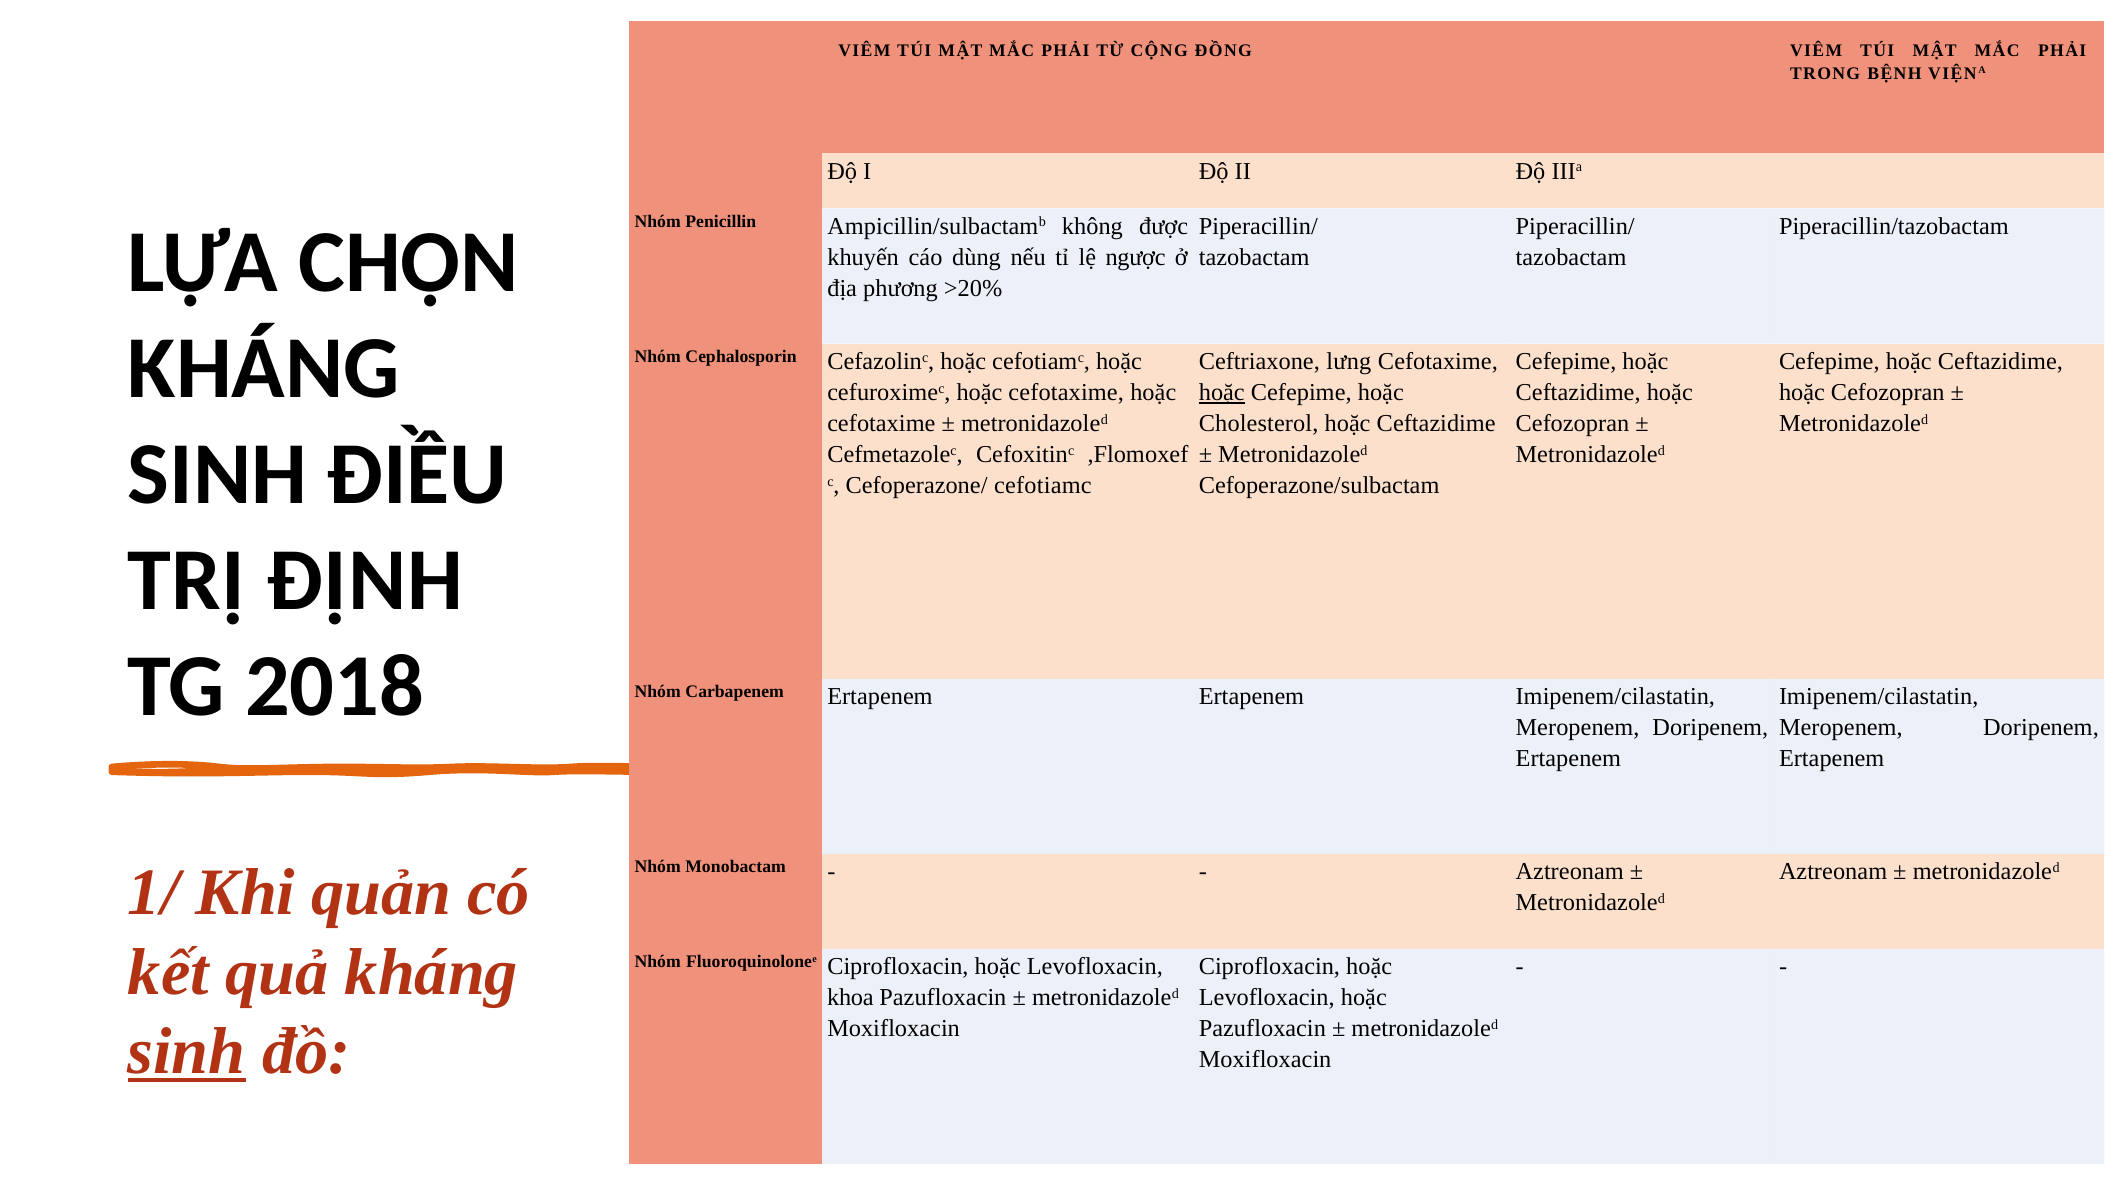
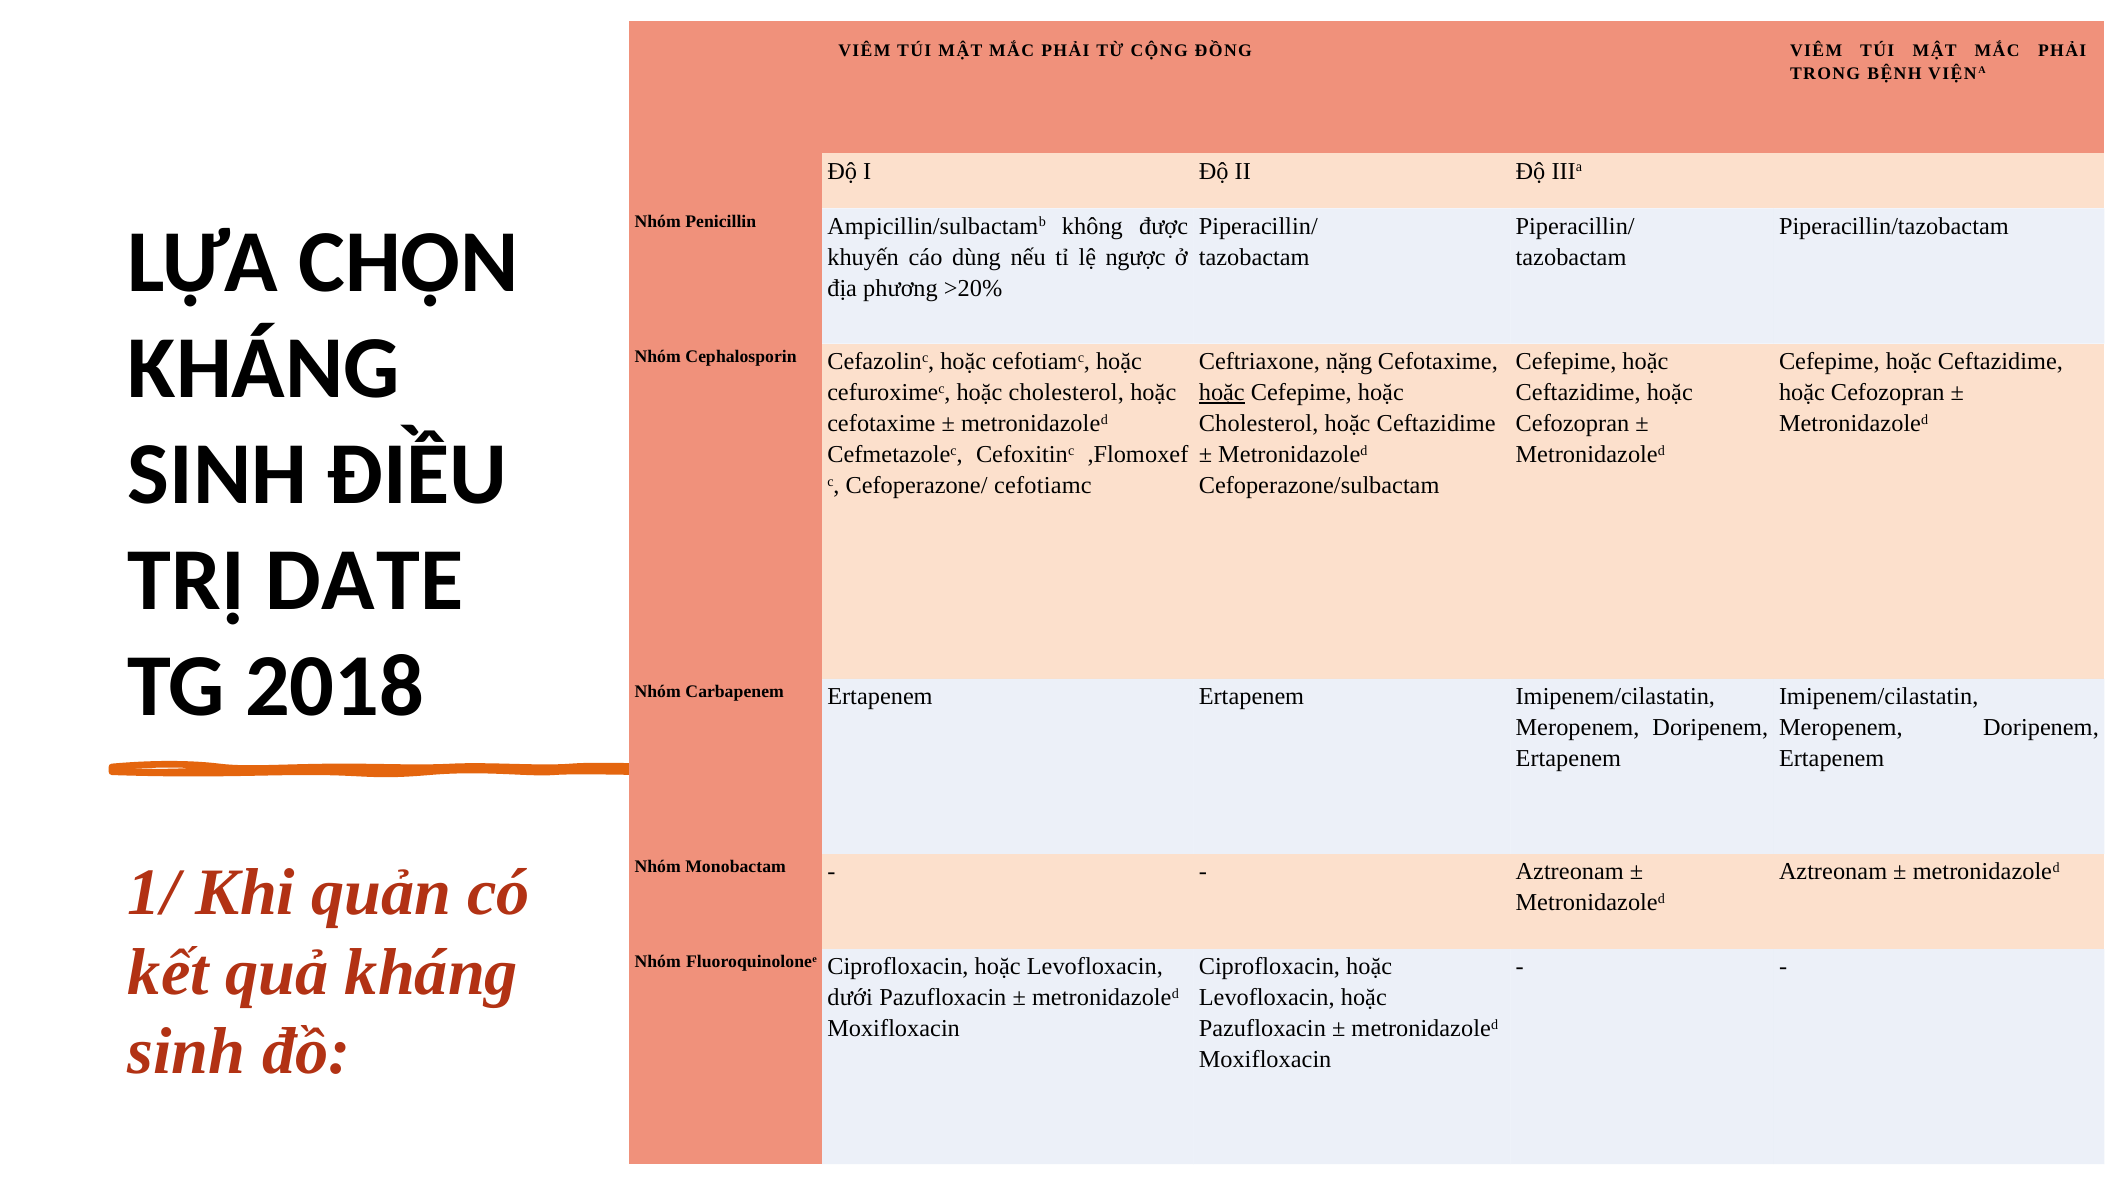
lưng: lưng -> nặng
cefuroximec hoặc cefotaxime: cefotaxime -> cholesterol
ĐỊNH: ĐỊNH -> DATE
khoa: khoa -> dưới
sinh at (187, 1052) underline: present -> none
